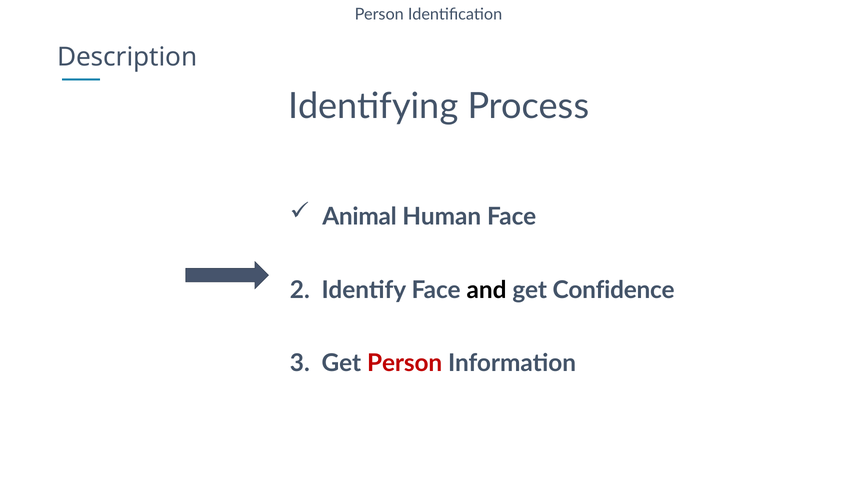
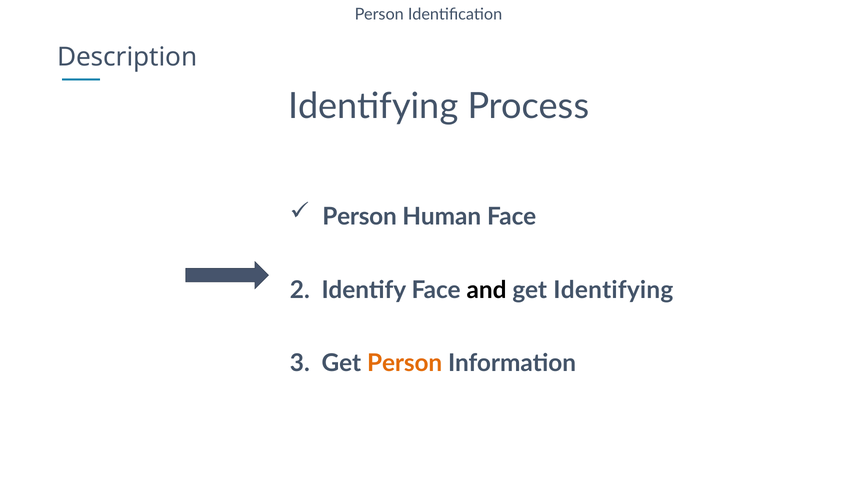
Animal at (360, 217): Animal -> Person
get Confidence: Confidence -> Identifying
Person at (405, 363) colour: red -> orange
